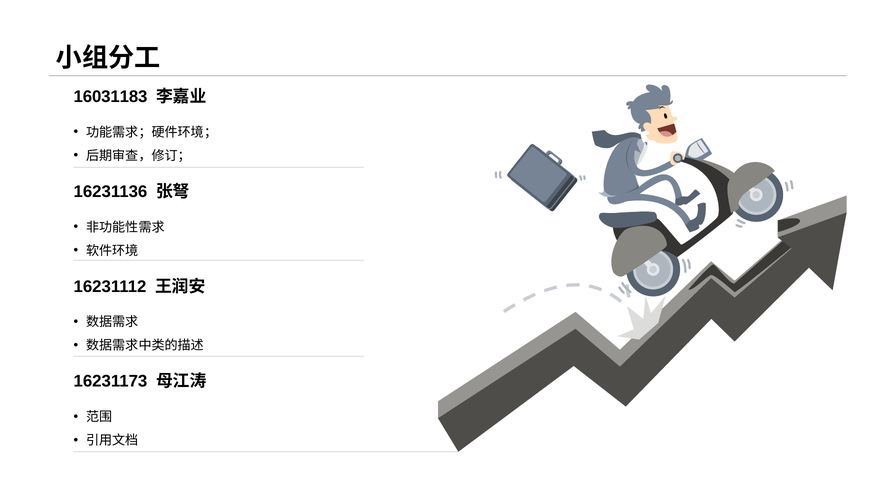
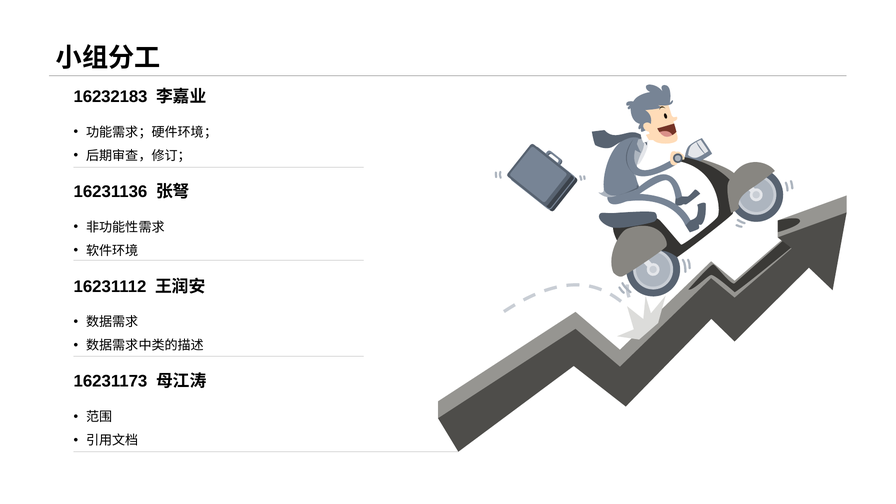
16031183: 16031183 -> 16232183
